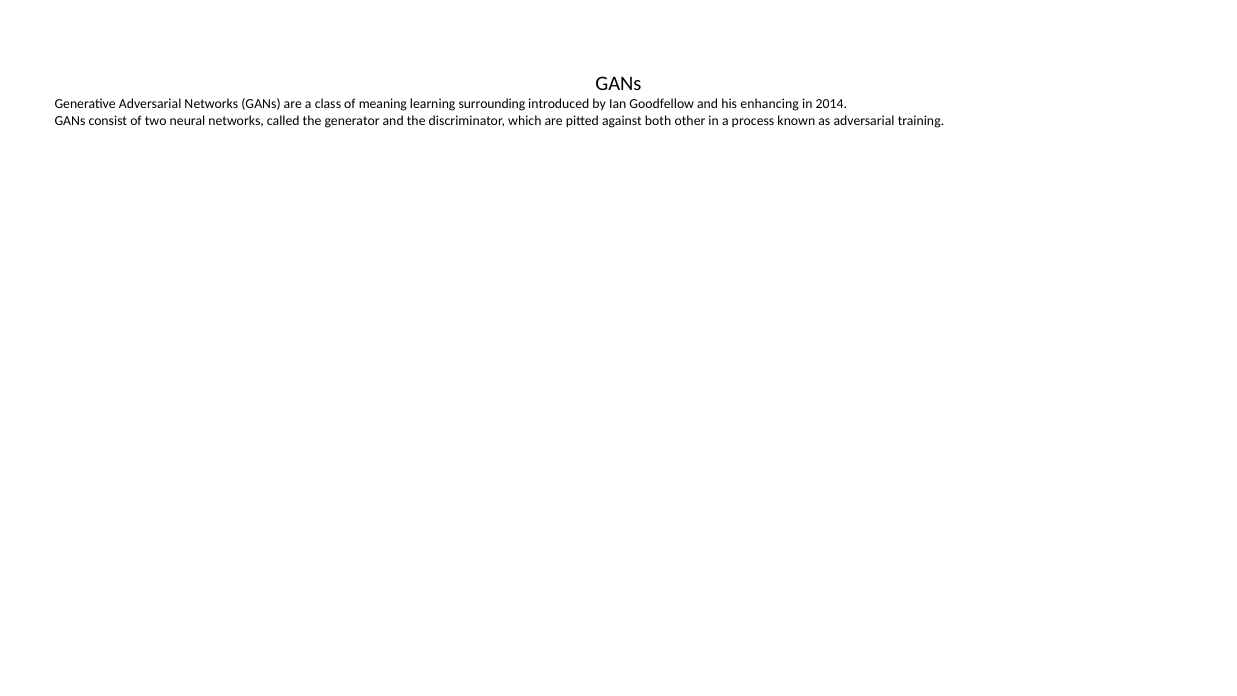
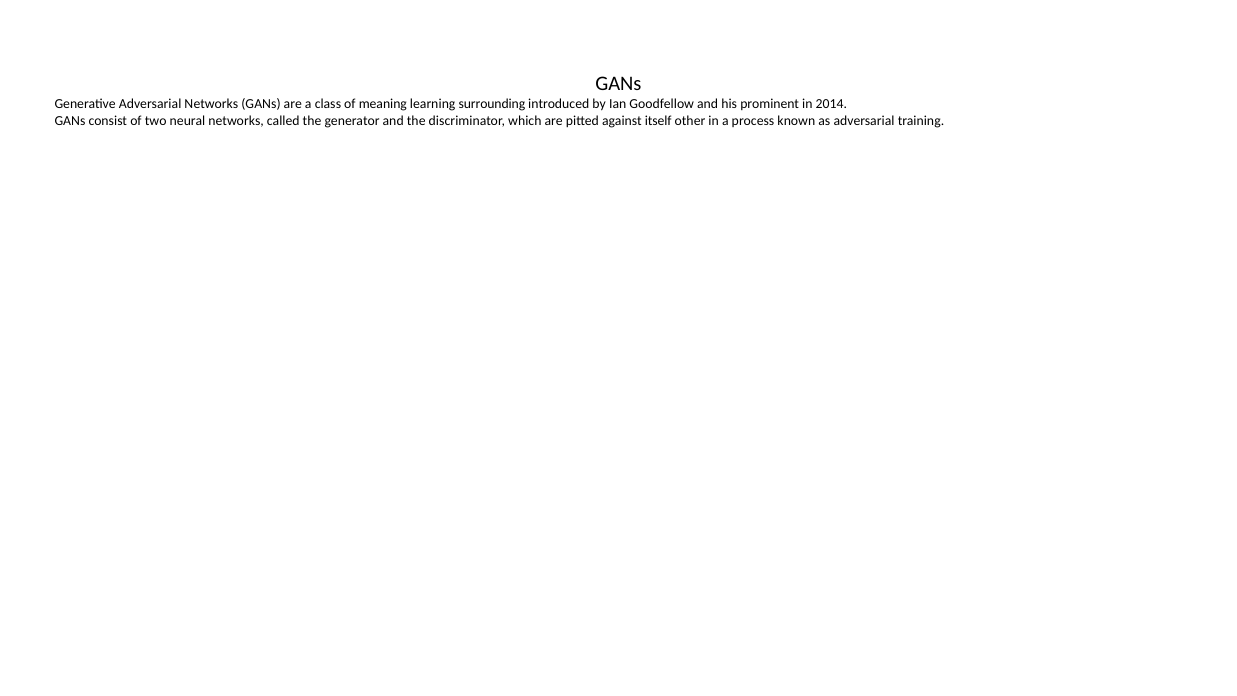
enhancing: enhancing -> prominent
both: both -> itself
